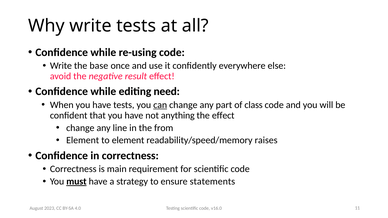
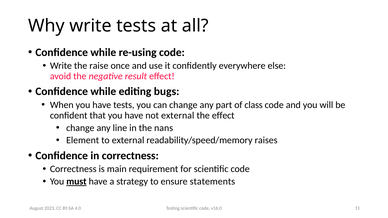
base: base -> raise
need: need -> bugs
can underline: present -> none
not anything: anything -> external
from: from -> nans
to element: element -> external
